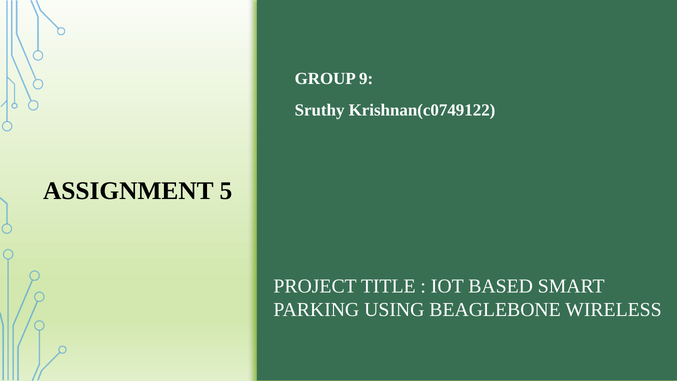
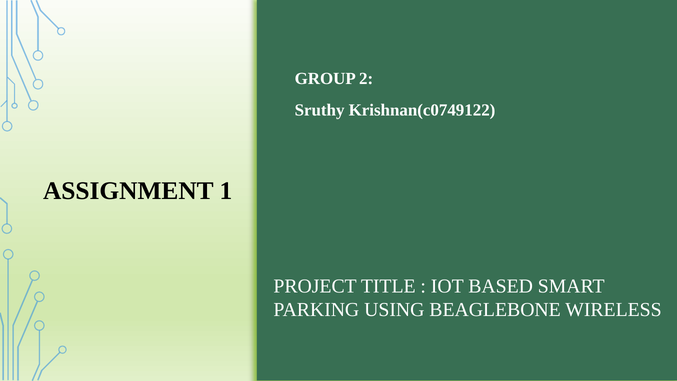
9: 9 -> 2
5: 5 -> 1
